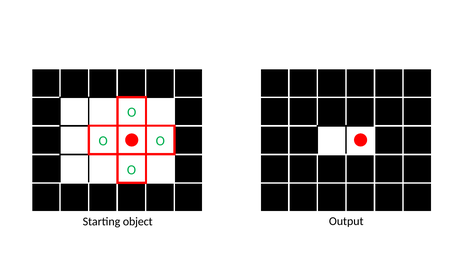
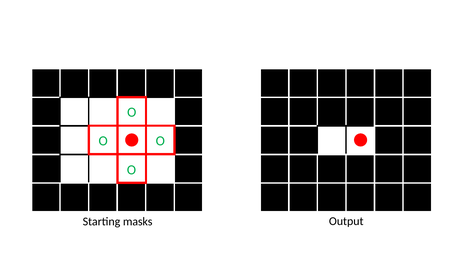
object: object -> masks
